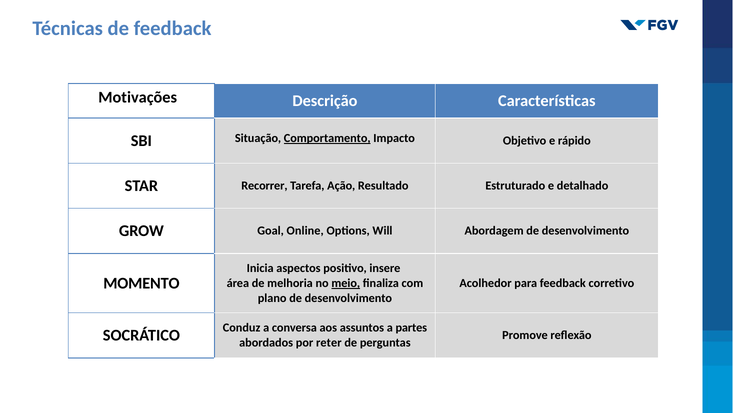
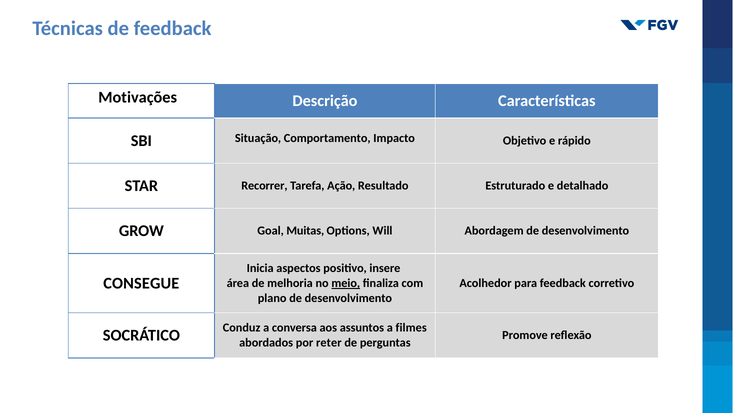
Comportamento underline: present -> none
Online: Online -> Muitas
MOMENTO: MOMENTO -> CONSEGUE
partes: partes -> filmes
